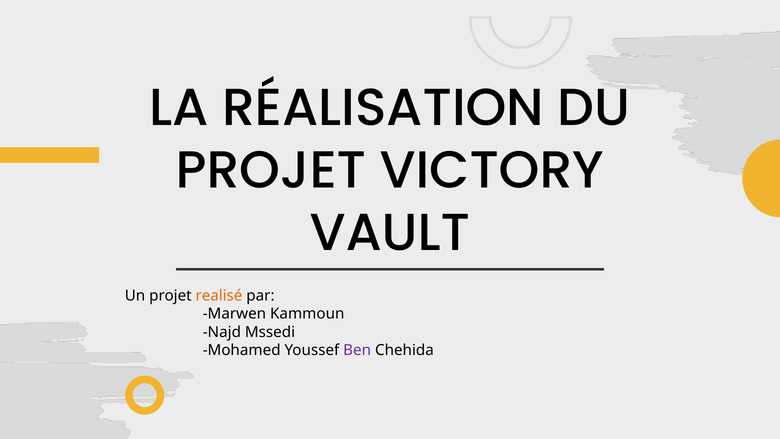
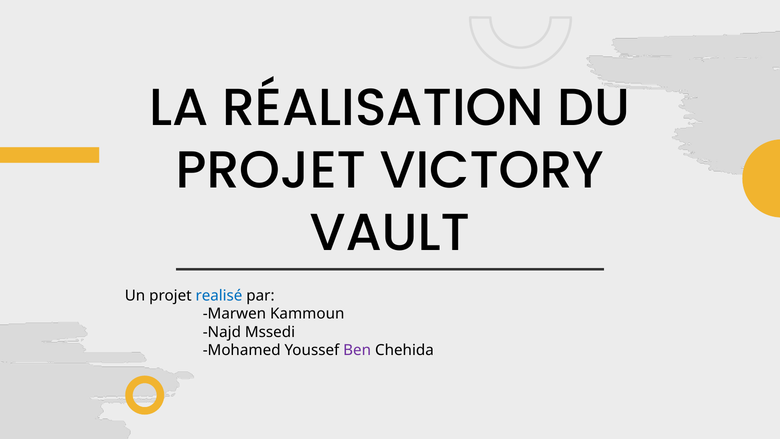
realisé colour: orange -> blue
